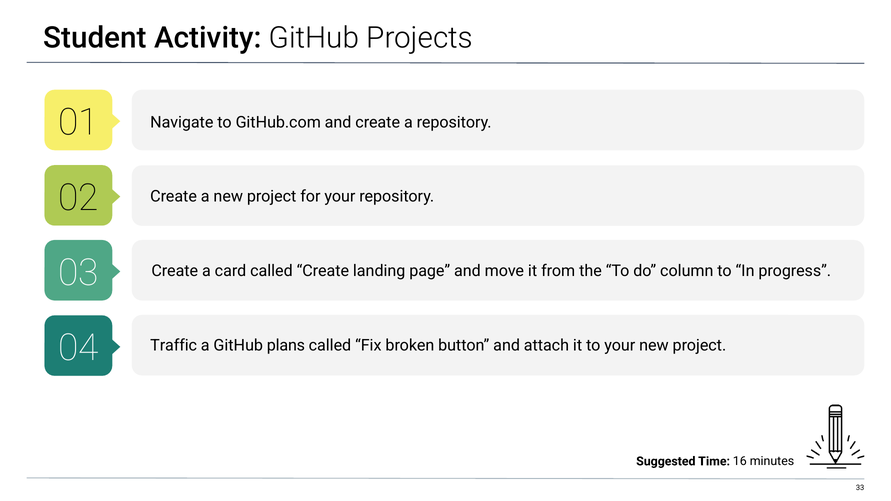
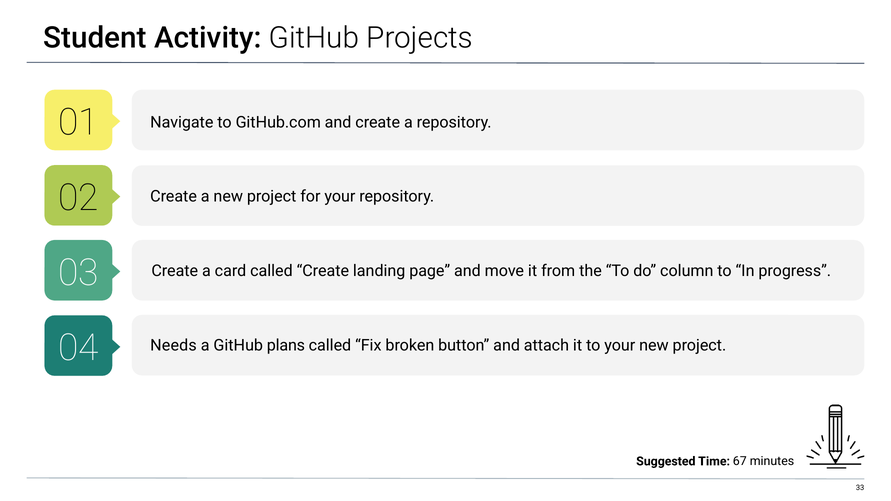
Traffic: Traffic -> Needs
16: 16 -> 67
